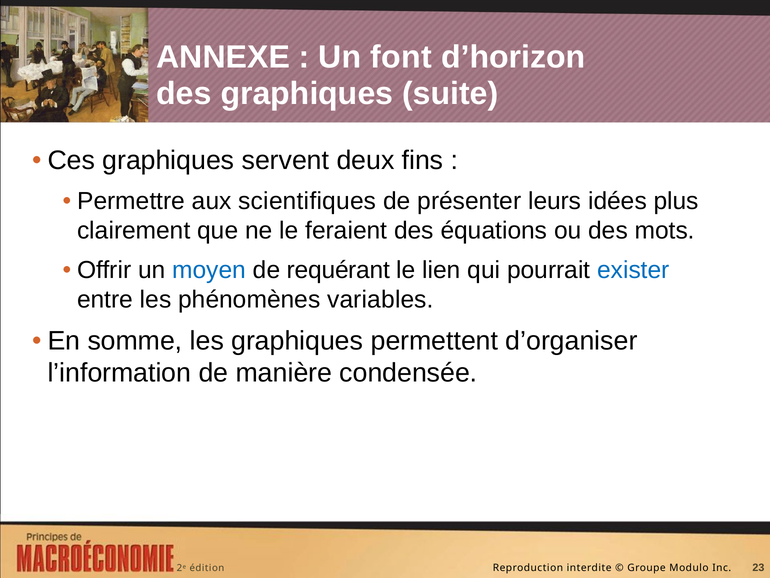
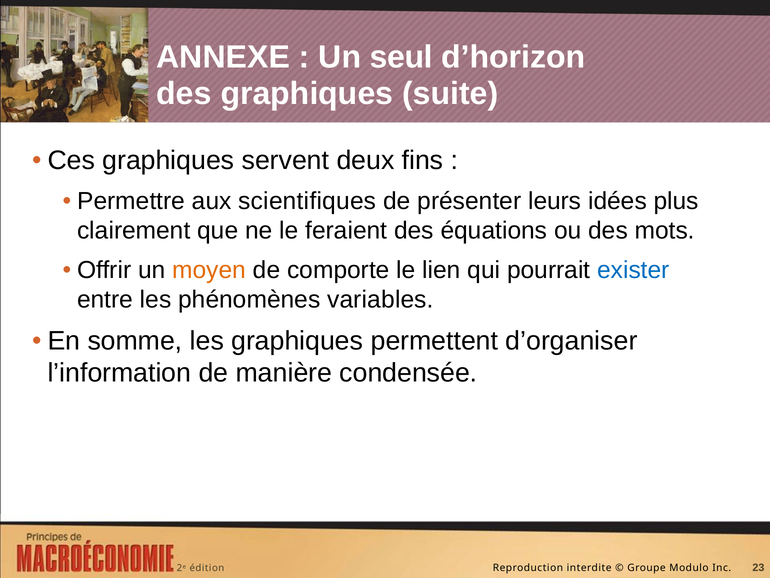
font: font -> seul
moyen colour: blue -> orange
requérant: requérant -> comporte
